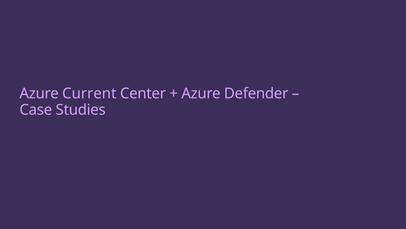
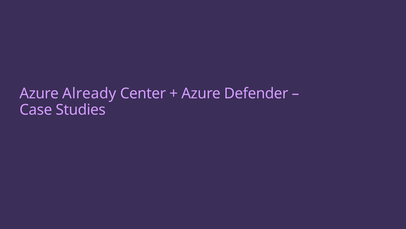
Current: Current -> Already
